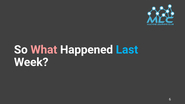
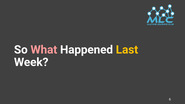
Last colour: light blue -> yellow
